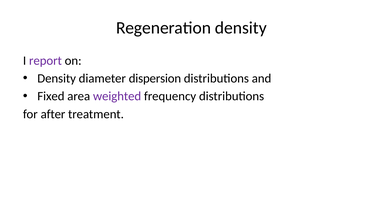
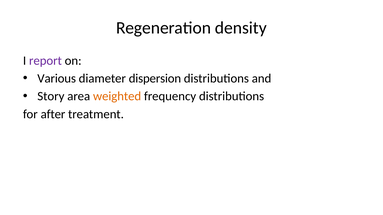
Density at (57, 79): Density -> Various
Fixed: Fixed -> Story
weighted colour: purple -> orange
